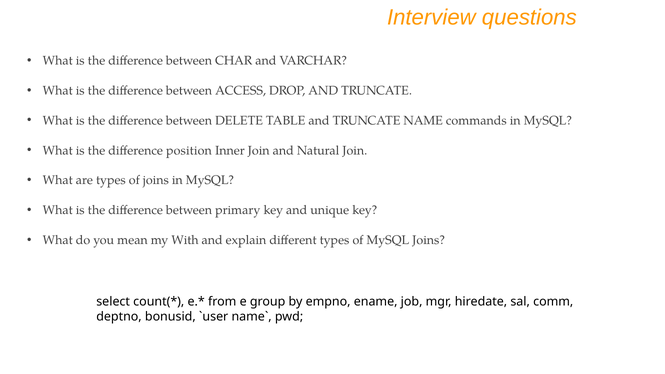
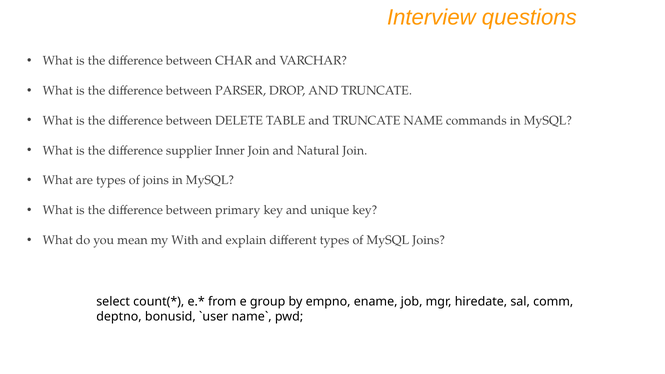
ACCESS: ACCESS -> PARSER
position: position -> supplier
